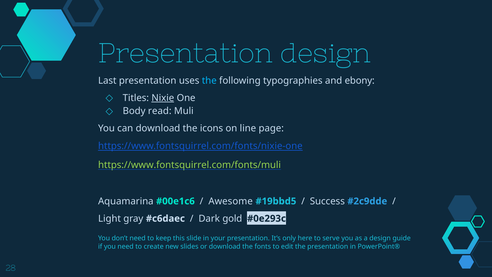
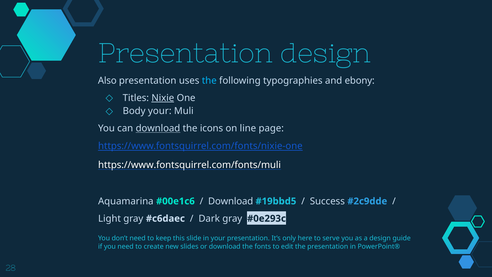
Last: Last -> Also
Body read: read -> your
download at (158, 128) underline: none -> present
https://www.fontsquirrel.com/fonts/muli colour: light green -> white
Awesome at (231, 201): Awesome -> Download
Dark gold: gold -> gray
